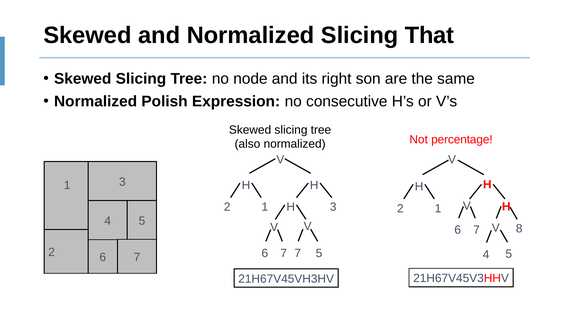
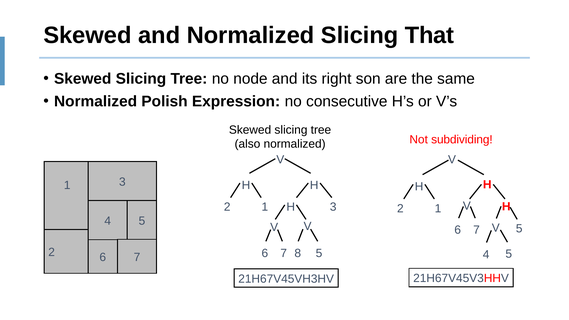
percentage: percentage -> subdividing
8 at (519, 229): 8 -> 5
6 7: 7 -> 8
